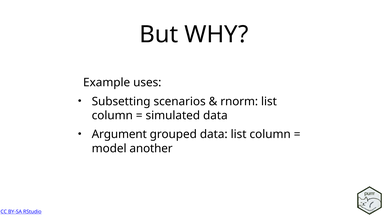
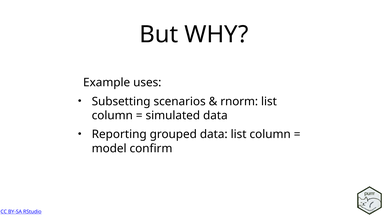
Argument: Argument -> Reporting
another: another -> confirm
